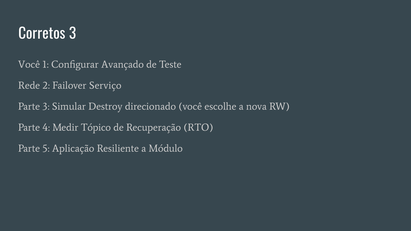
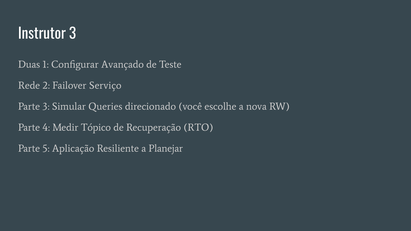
Corretos: Corretos -> Instrutor
Você at (29, 65): Você -> Duas
Destroy: Destroy -> Queries
Módulo: Módulo -> Planejar
